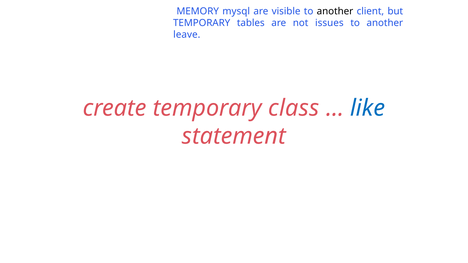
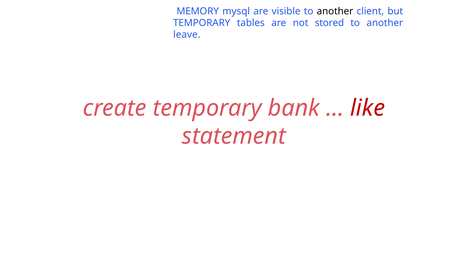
issues: issues -> stored
class: class -> bank
like colour: blue -> red
